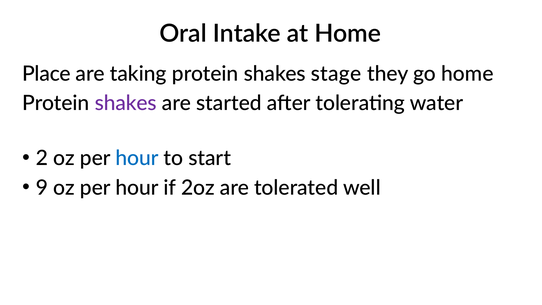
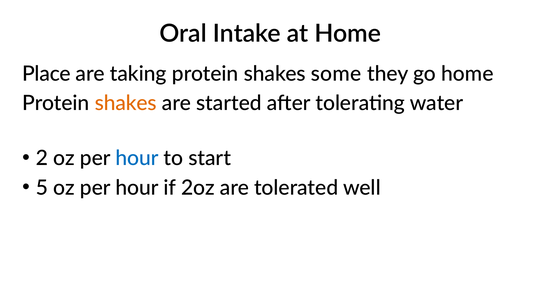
stage: stage -> some
shakes at (126, 103) colour: purple -> orange
9: 9 -> 5
